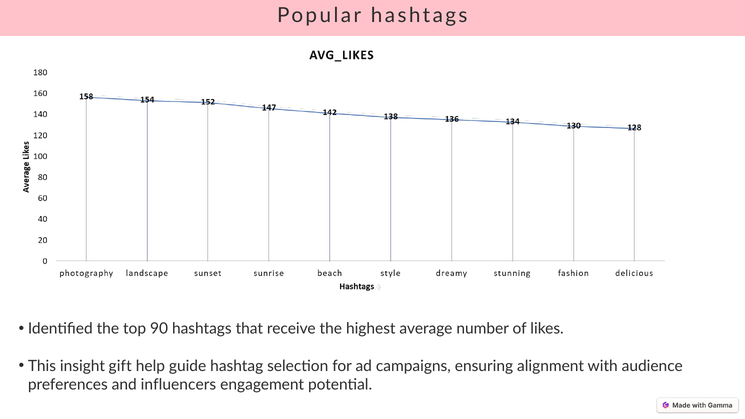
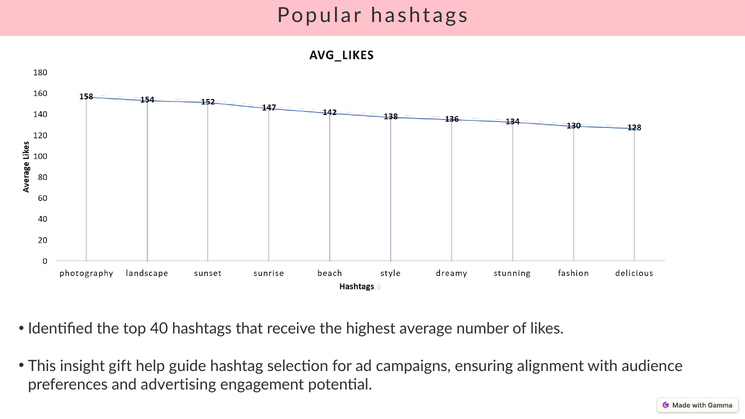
90: 90 -> 40
influencers: influencers -> advertising
